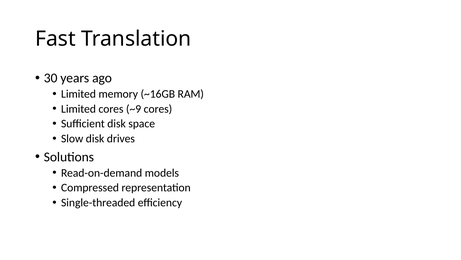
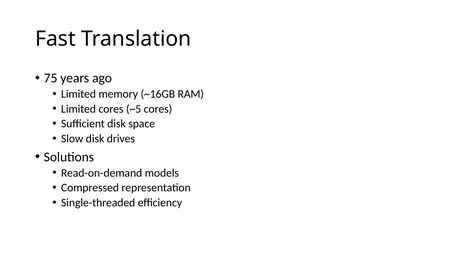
30: 30 -> 75
~9: ~9 -> ~5
